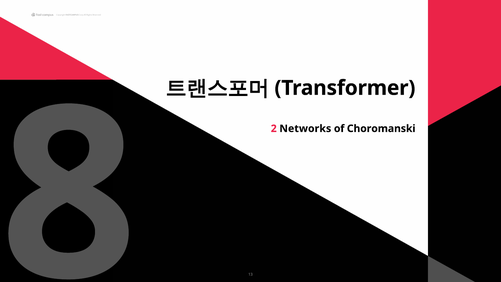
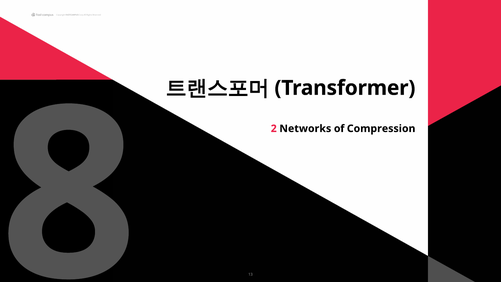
Choromanski: Choromanski -> Compression
